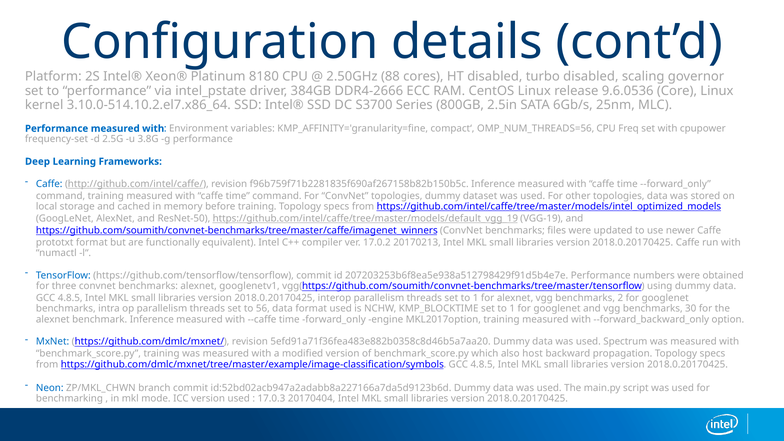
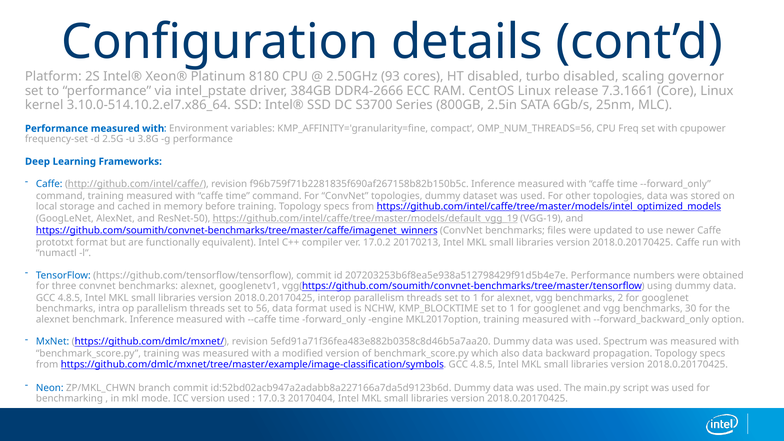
88: 88 -> 93
9.6.0536: 9.6.0536 -> 7.3.1661
also host: host -> data
